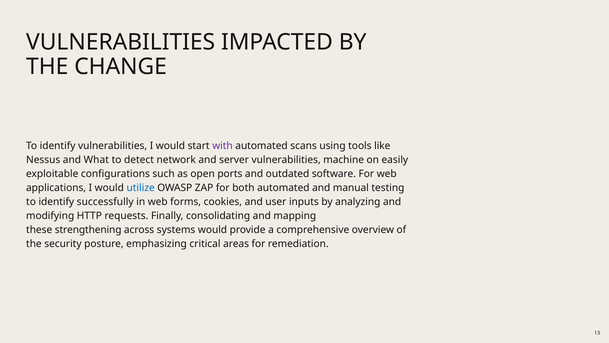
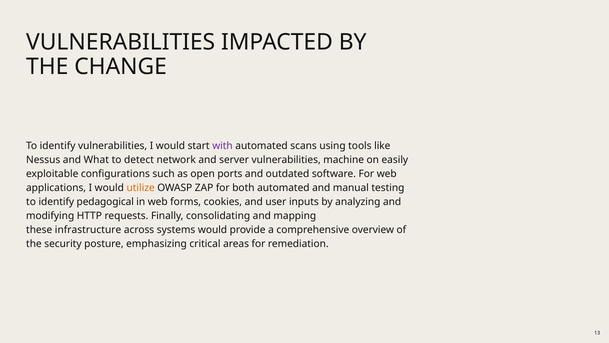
utilize colour: blue -> orange
successfully: successfully -> pedagogical
strengthening: strengthening -> infrastructure
